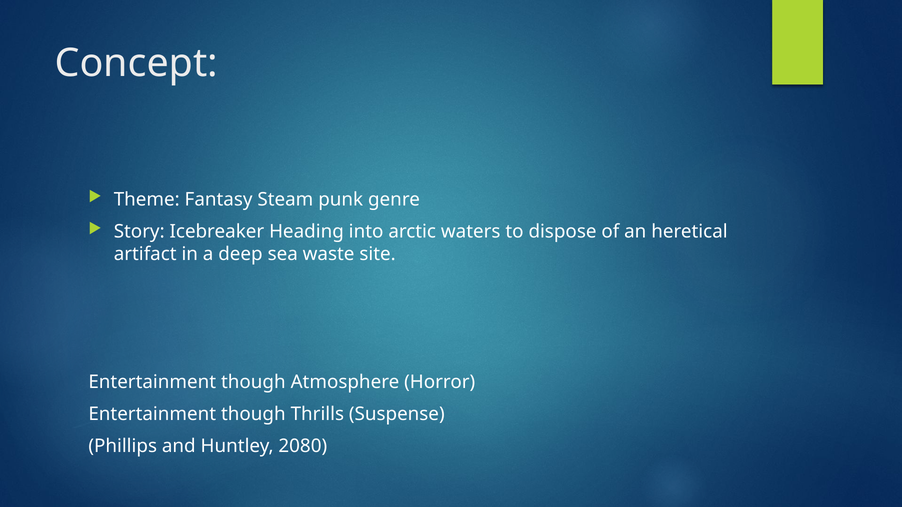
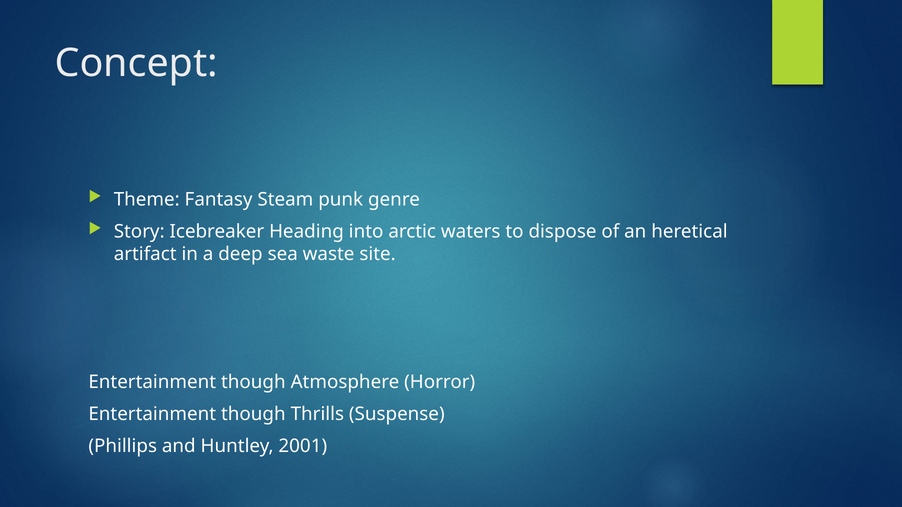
2080: 2080 -> 2001
